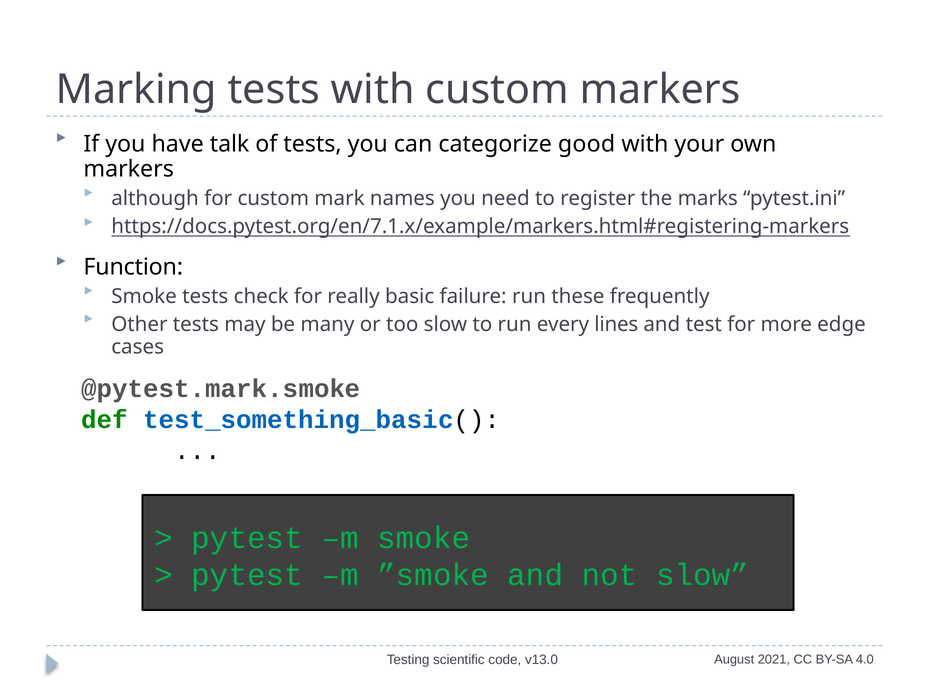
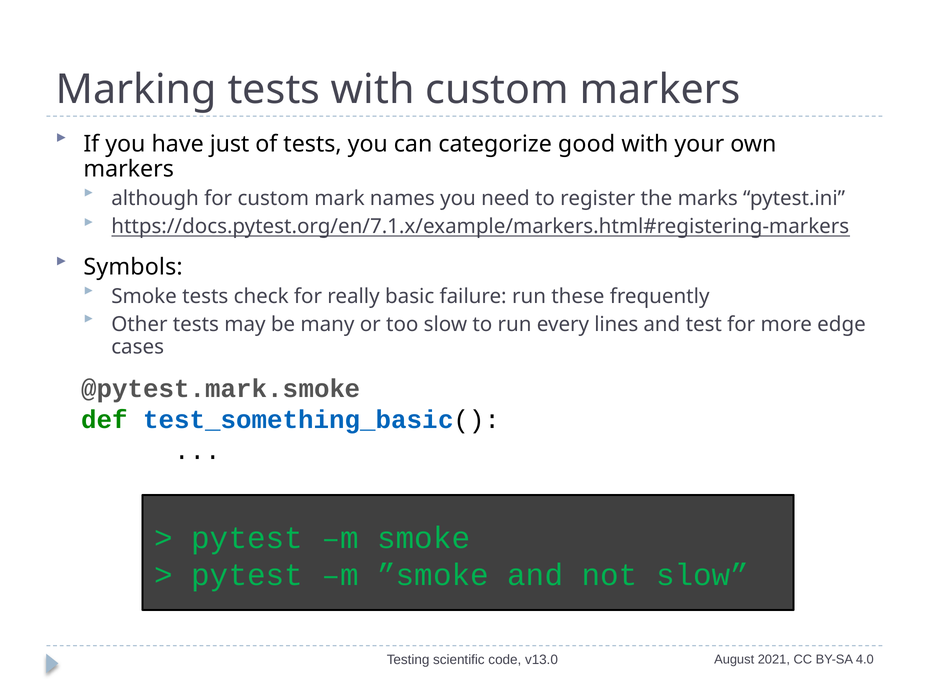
talk: talk -> just
Function: Function -> Symbols
